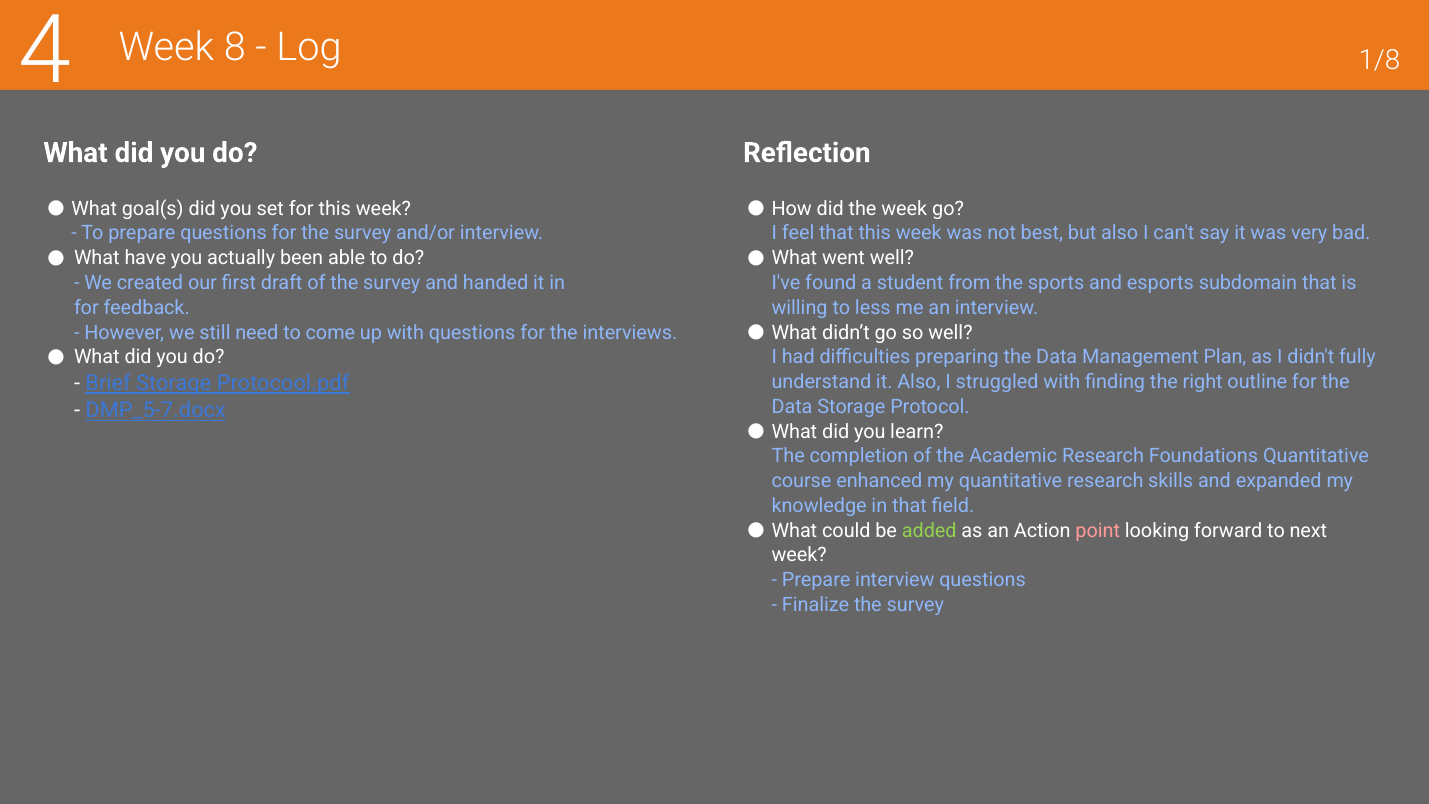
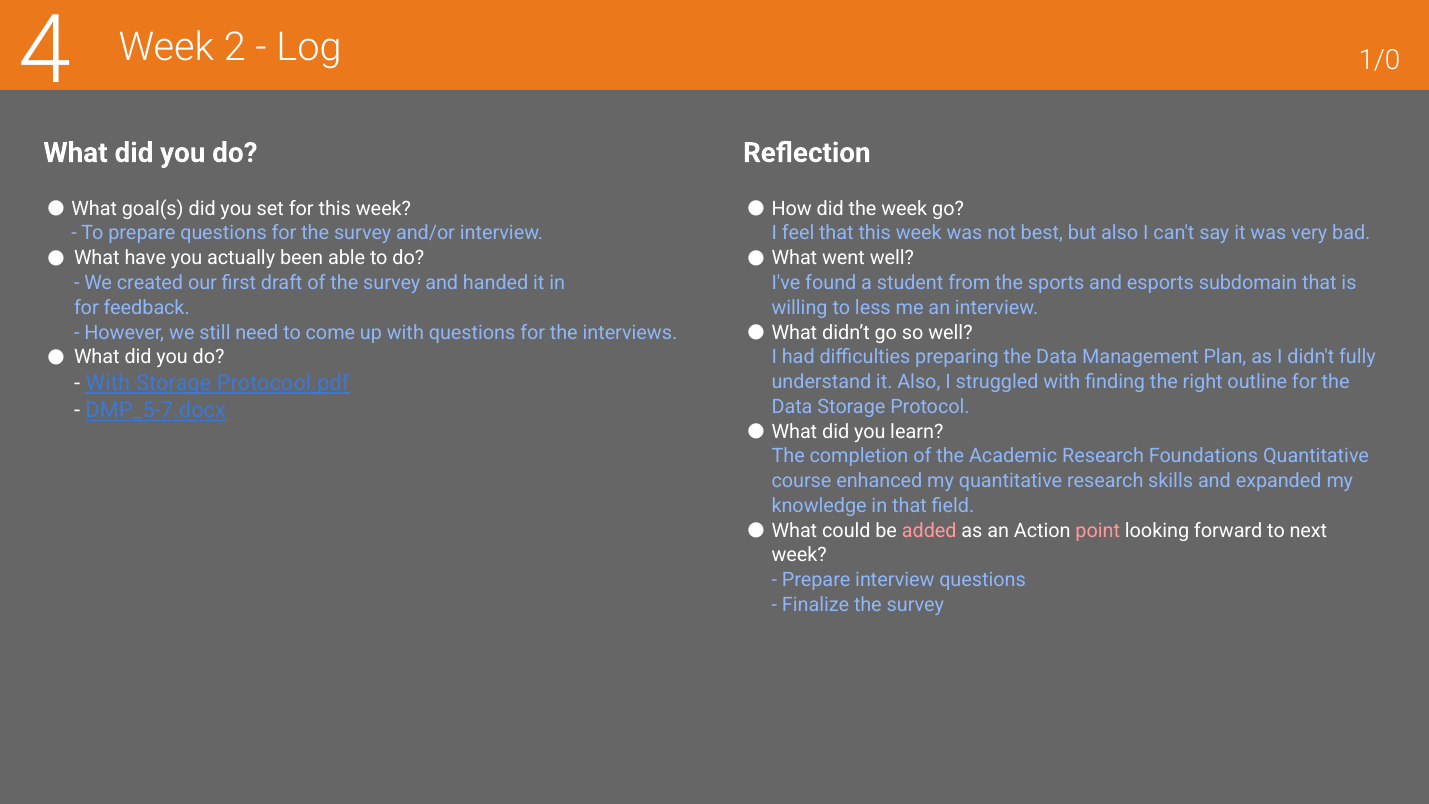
8: 8 -> 2
1/8: 1/8 -> 1/0
Brief at (108, 383): Brief -> With
added colour: light green -> pink
